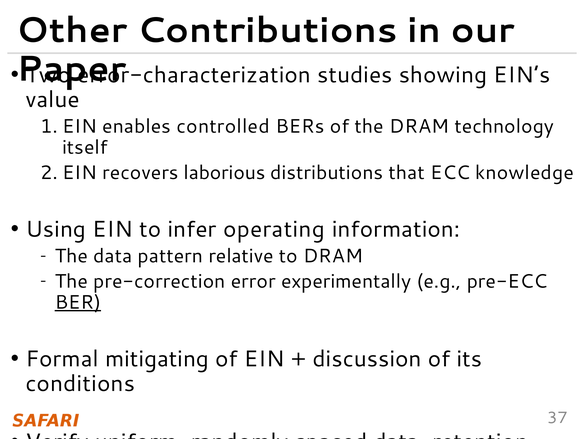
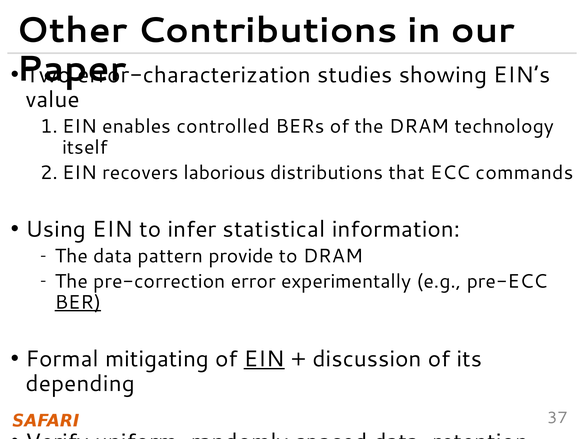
knowledge: knowledge -> commands
operating: operating -> statistical
relative: relative -> provide
EIN at (264, 359) underline: none -> present
conditions: conditions -> depending
